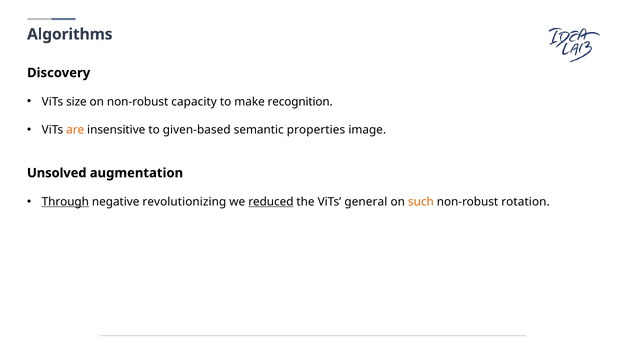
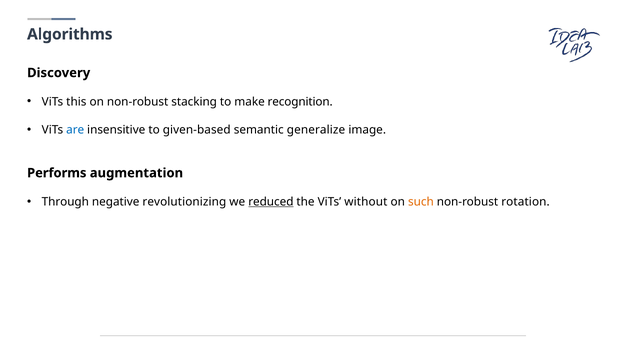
size: size -> this
capacity: capacity -> stacking
are colour: orange -> blue
properties: properties -> generalize
Unsolved: Unsolved -> Performs
Through underline: present -> none
general: general -> without
